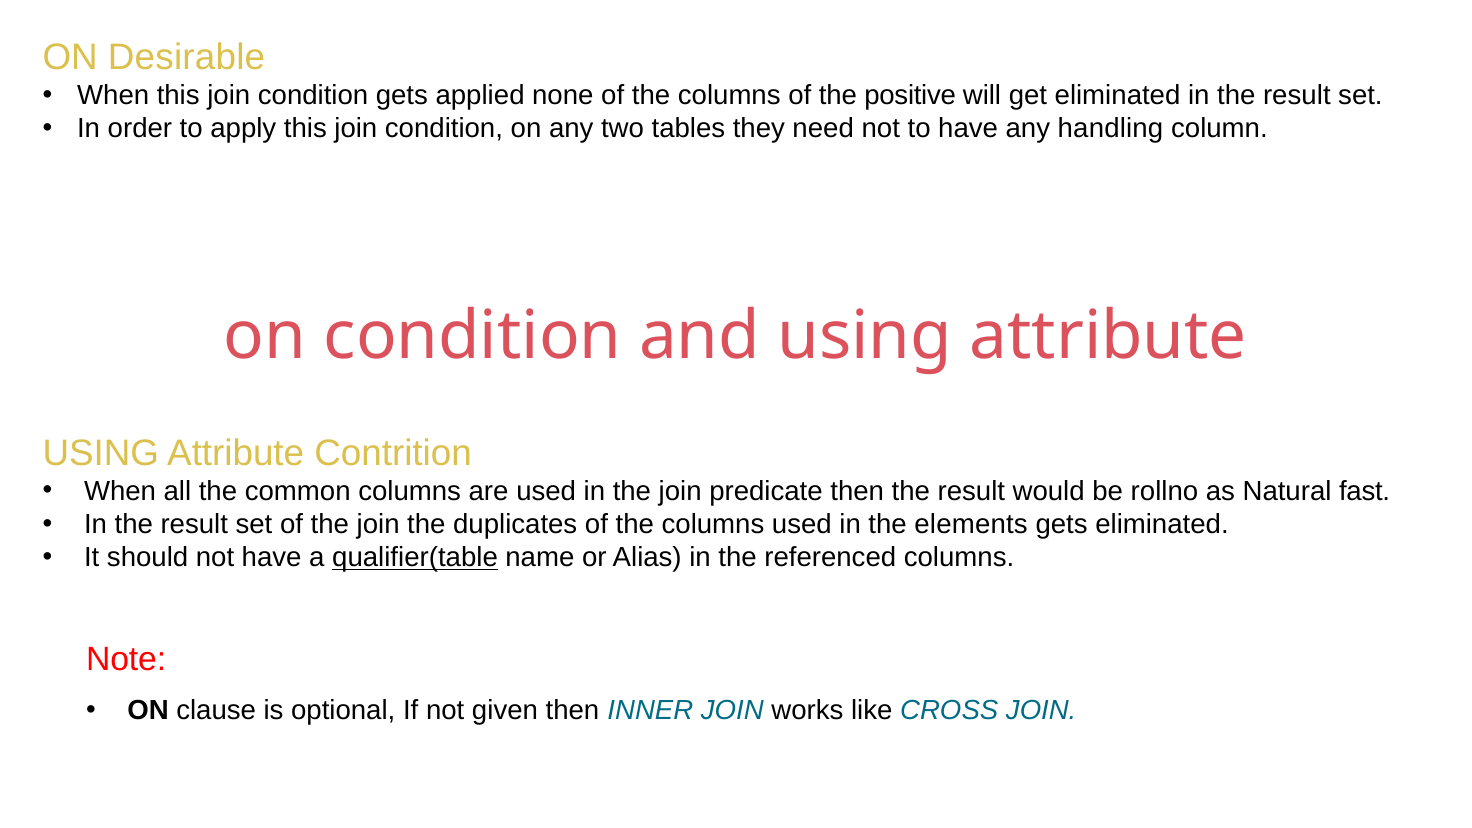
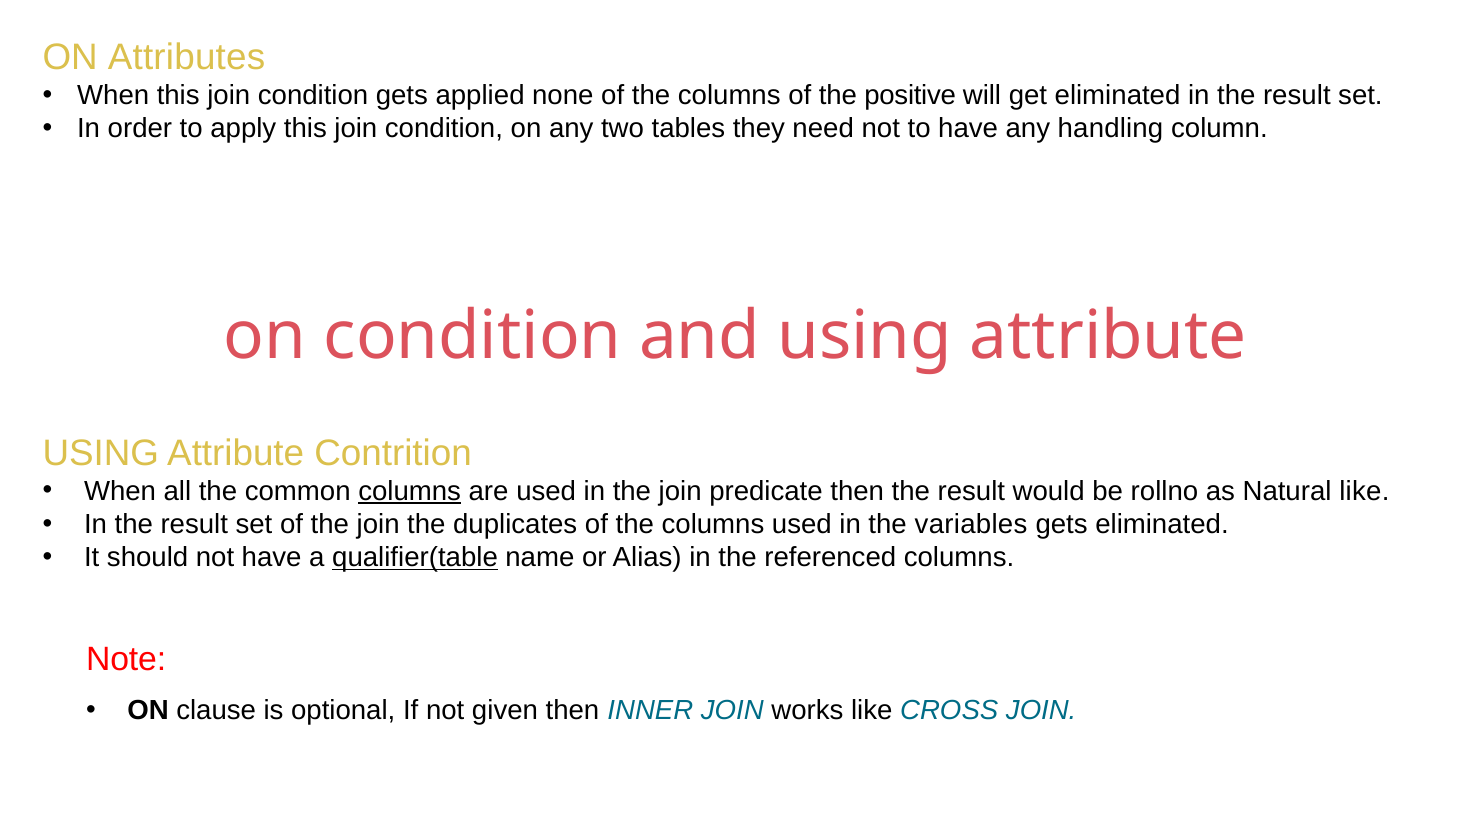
Desirable: Desirable -> Attributes
columns at (410, 491) underline: none -> present
Natural fast: fast -> like
elements: elements -> variables
